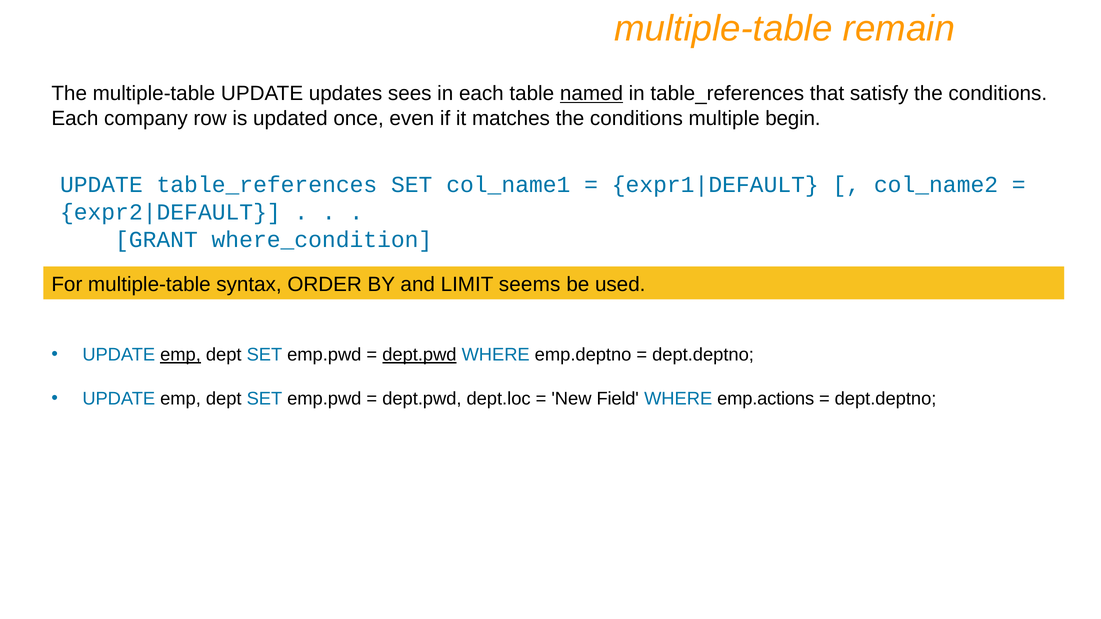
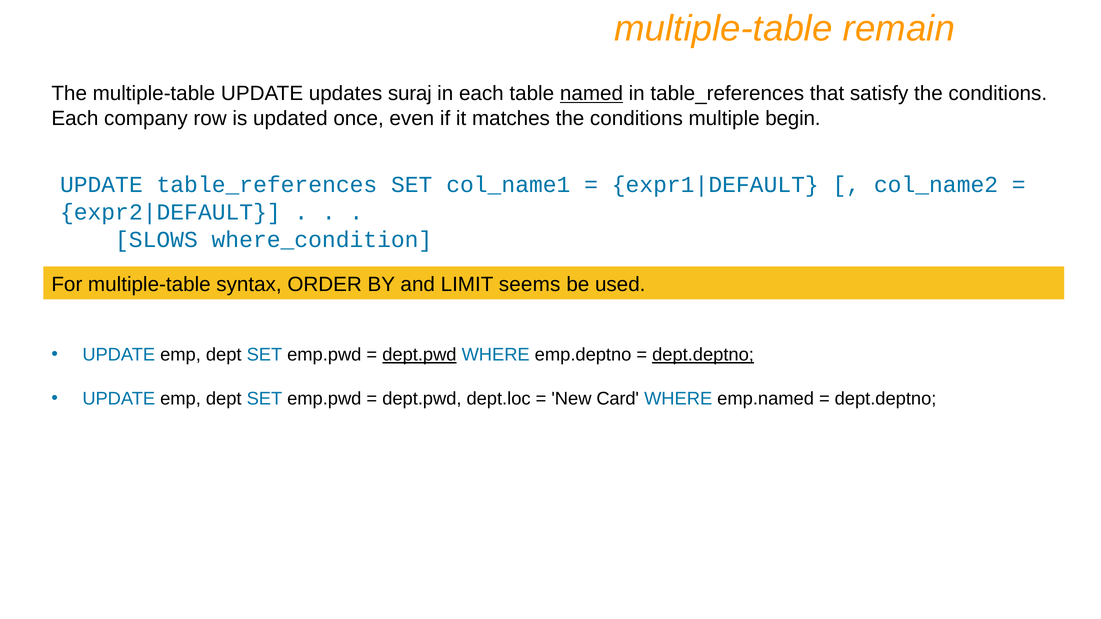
sees: sees -> suraj
GRANT: GRANT -> SLOWS
emp at (180, 355) underline: present -> none
dept.deptno at (703, 355) underline: none -> present
Field: Field -> Card
emp.actions: emp.actions -> emp.named
